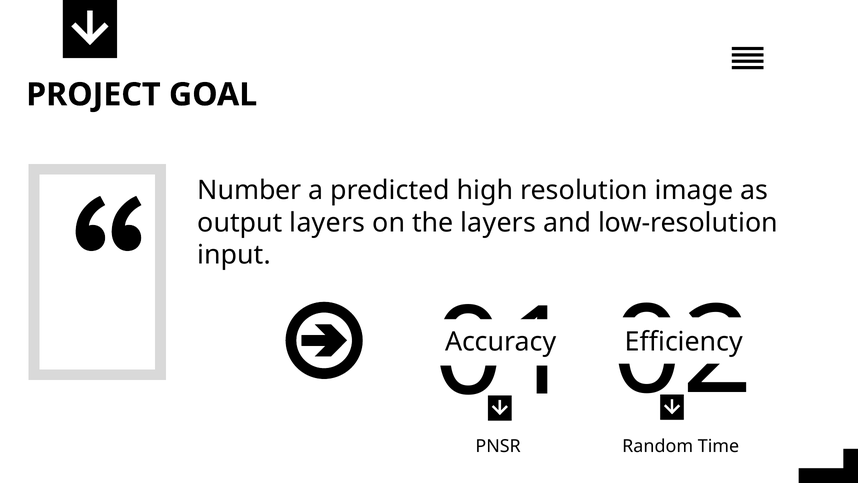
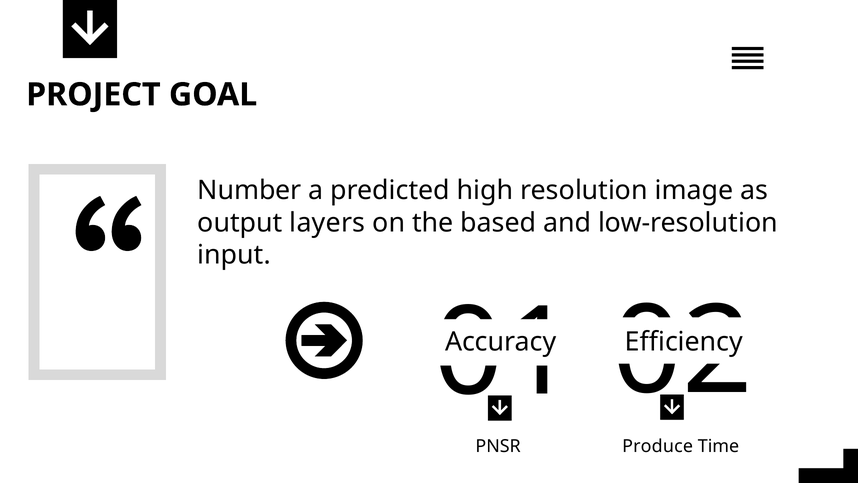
the layers: layers -> based
Random: Random -> Produce
